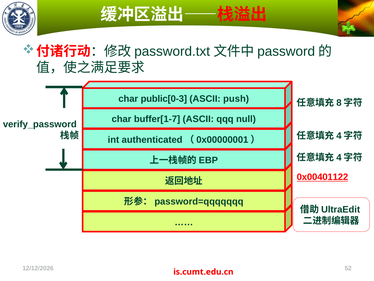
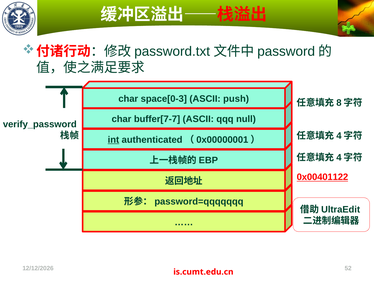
public[0-3: public[0-3 -> space[0-3
buffer[1-7: buffer[1-7 -> buffer[7-7
int underline: none -> present
